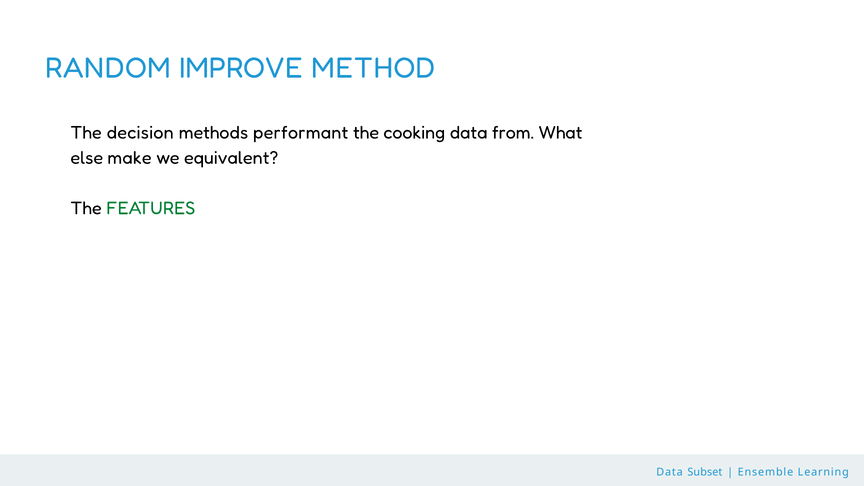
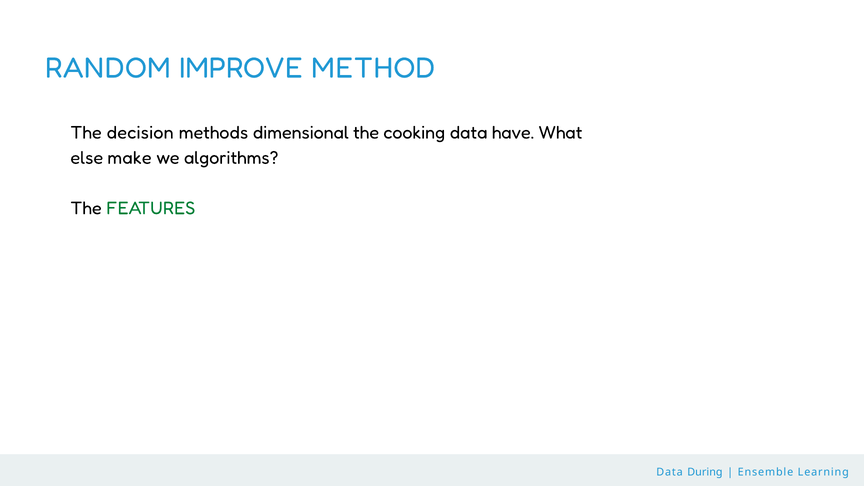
performant: performant -> dimensional
from: from -> have
equivalent: equivalent -> algorithms
Subset: Subset -> During
